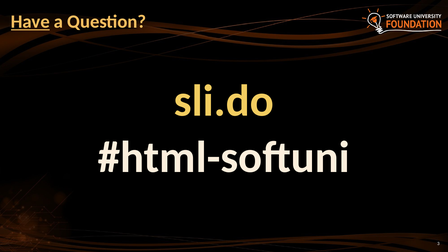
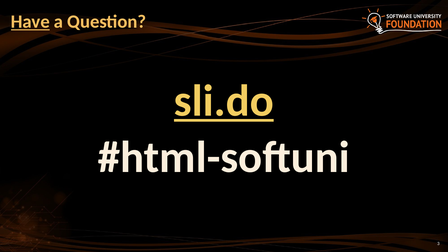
sli.do underline: none -> present
